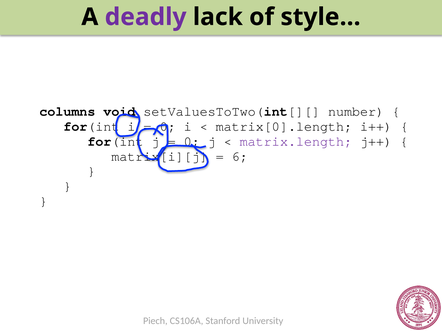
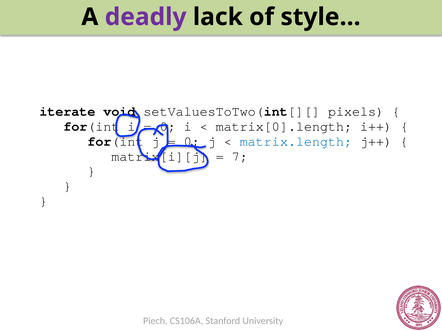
columns: columns -> iterate
number: number -> pixels
matrix.length colour: purple -> blue
6: 6 -> 7
